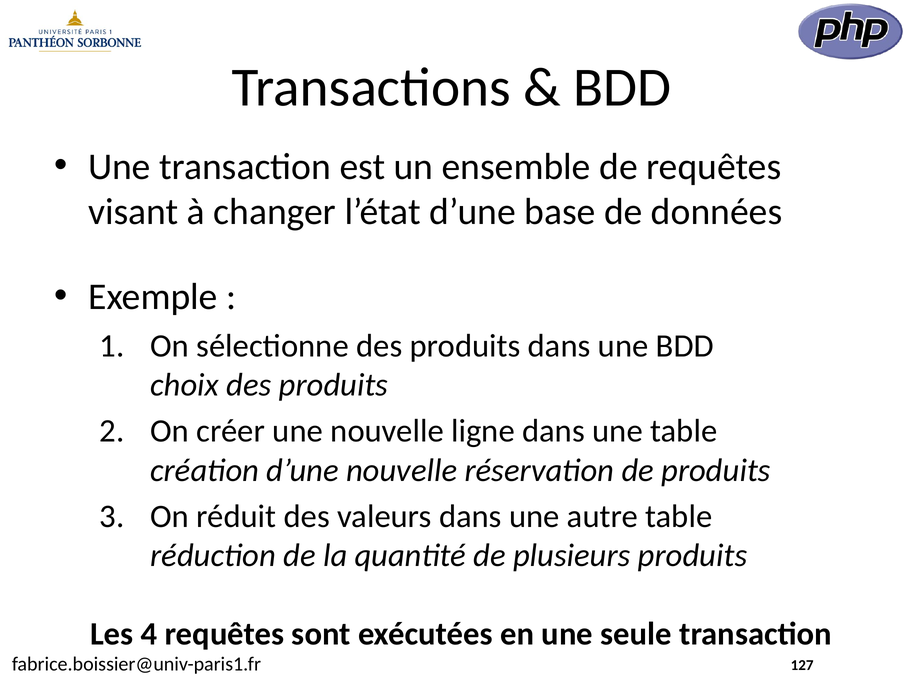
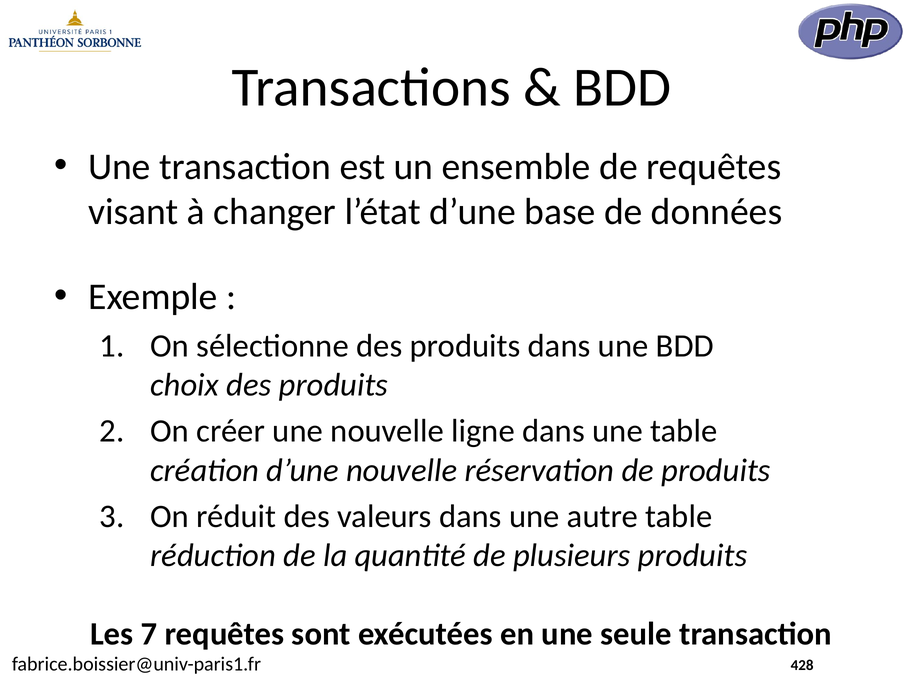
4: 4 -> 7
127: 127 -> 428
